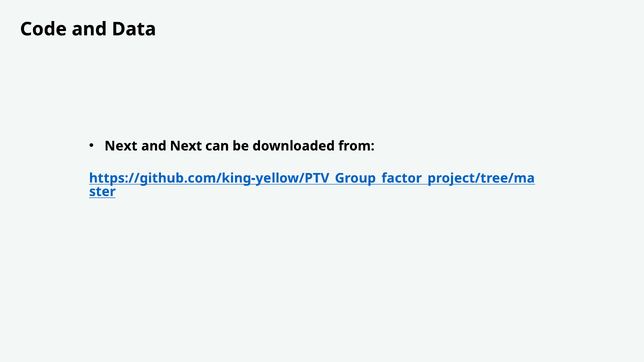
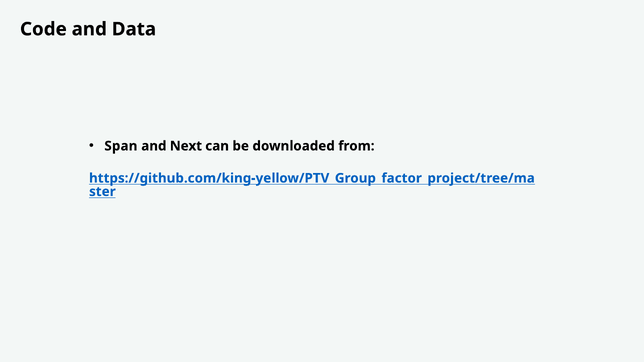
Next at (121, 146): Next -> Span
